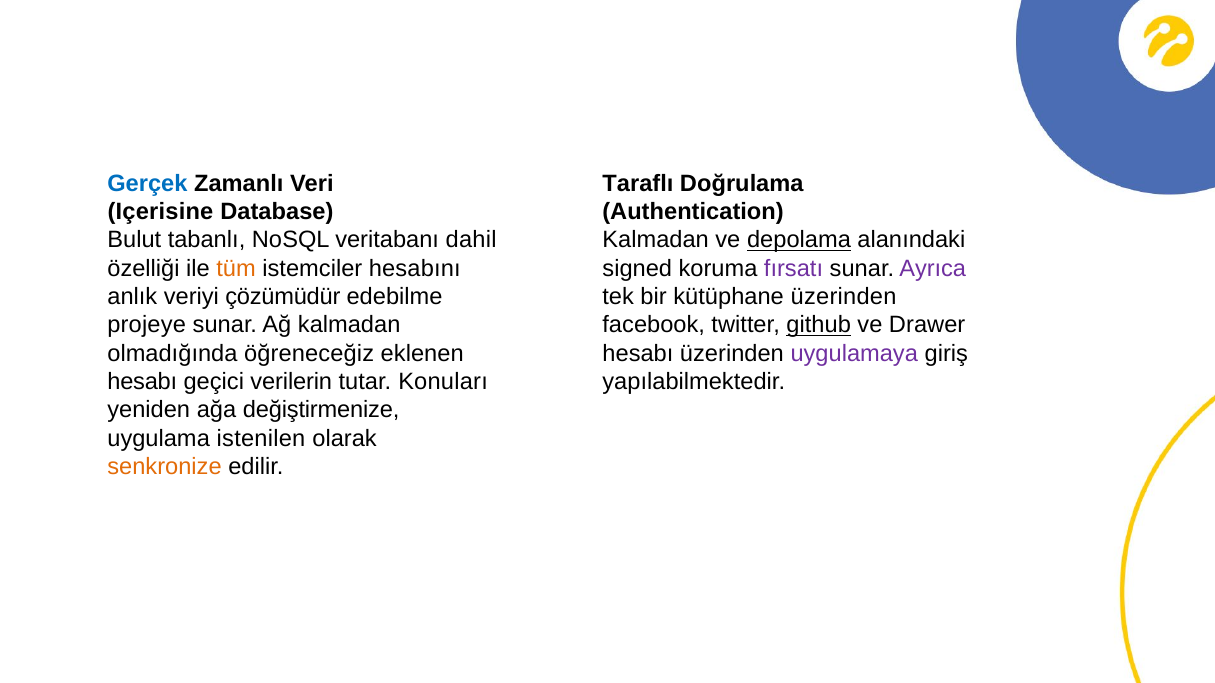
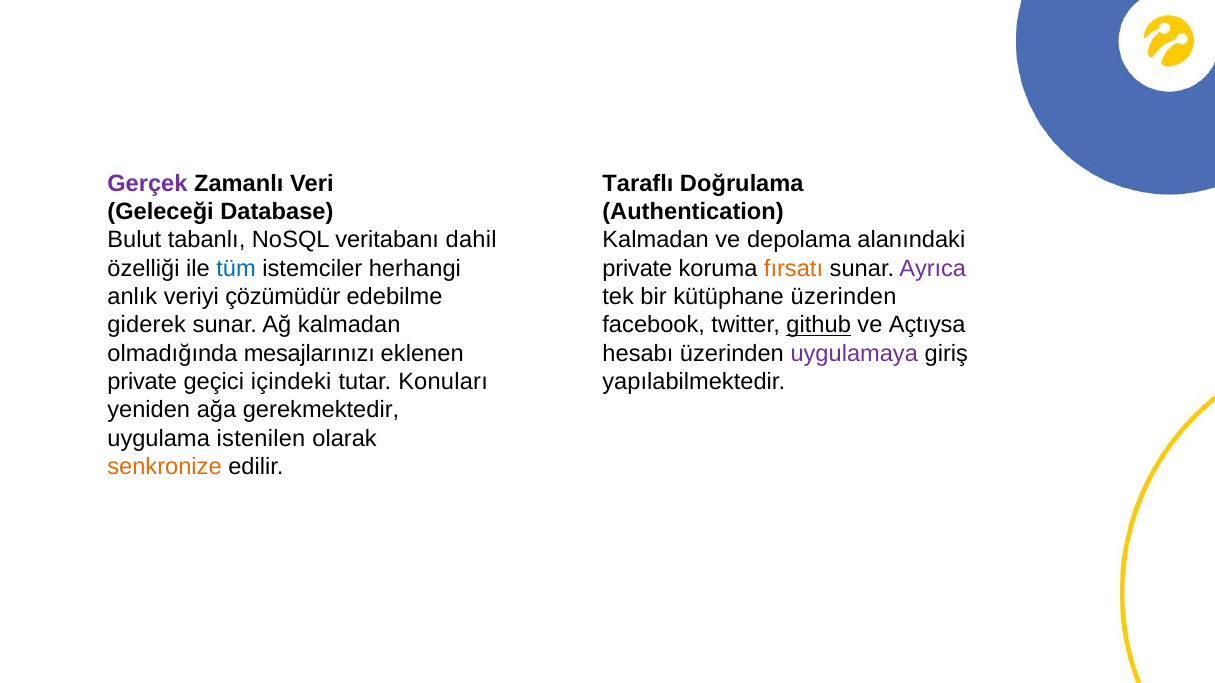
Gerçek colour: blue -> purple
Içerisine: Içerisine -> Geleceği
depolama underline: present -> none
signed at (637, 269): signed -> private
fırsatı colour: purple -> orange
tüm colour: orange -> blue
hesabını: hesabını -> herhangi
projeye: projeye -> giderek
Drawer: Drawer -> Açtıysa
öğreneceğiz: öğreneceğiz -> mesajlarınızı
hesabı at (142, 382): hesabı -> private
verilerin: verilerin -> içindeki
değiştirmenize: değiştirmenize -> gerekmektedir
